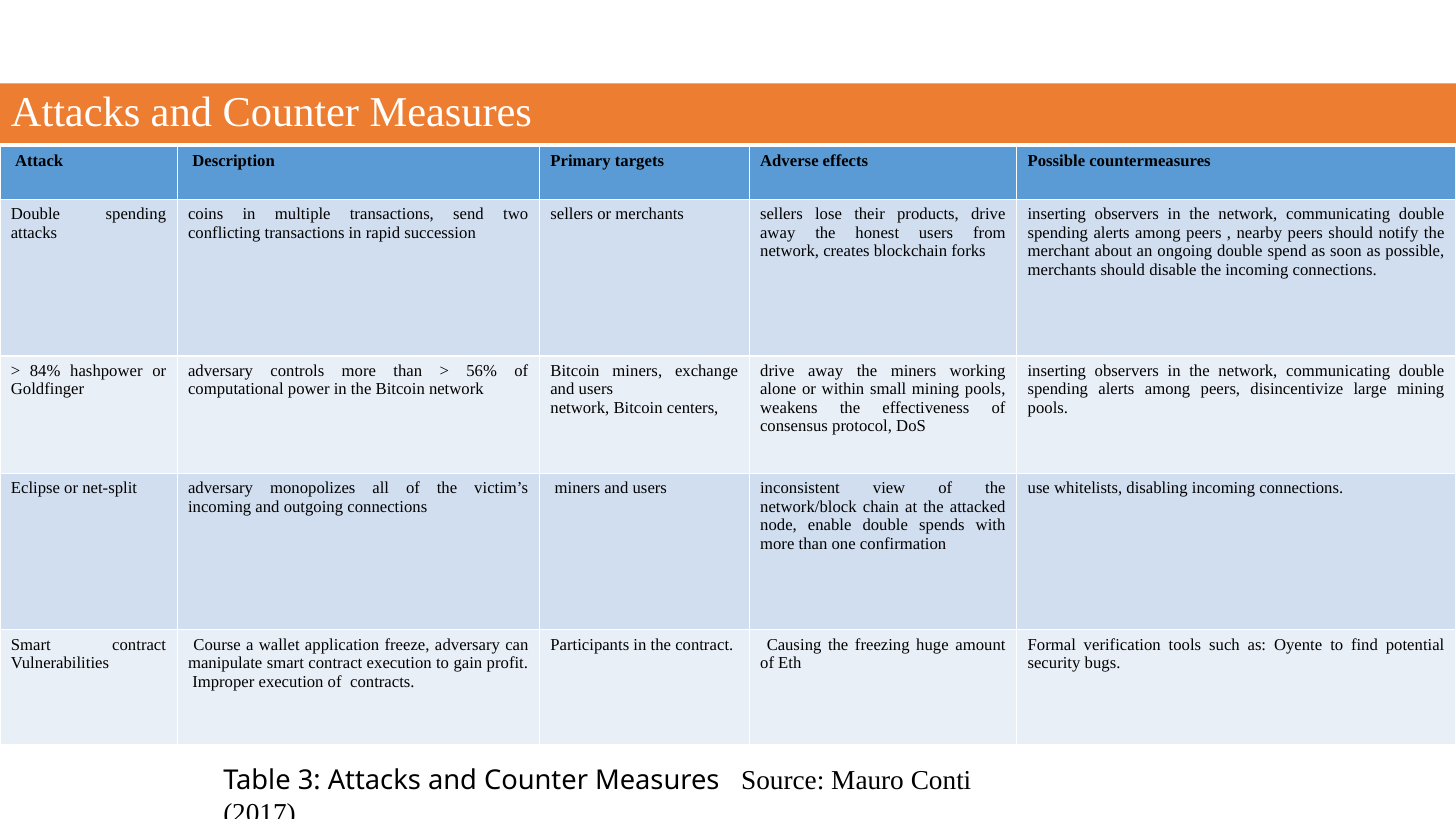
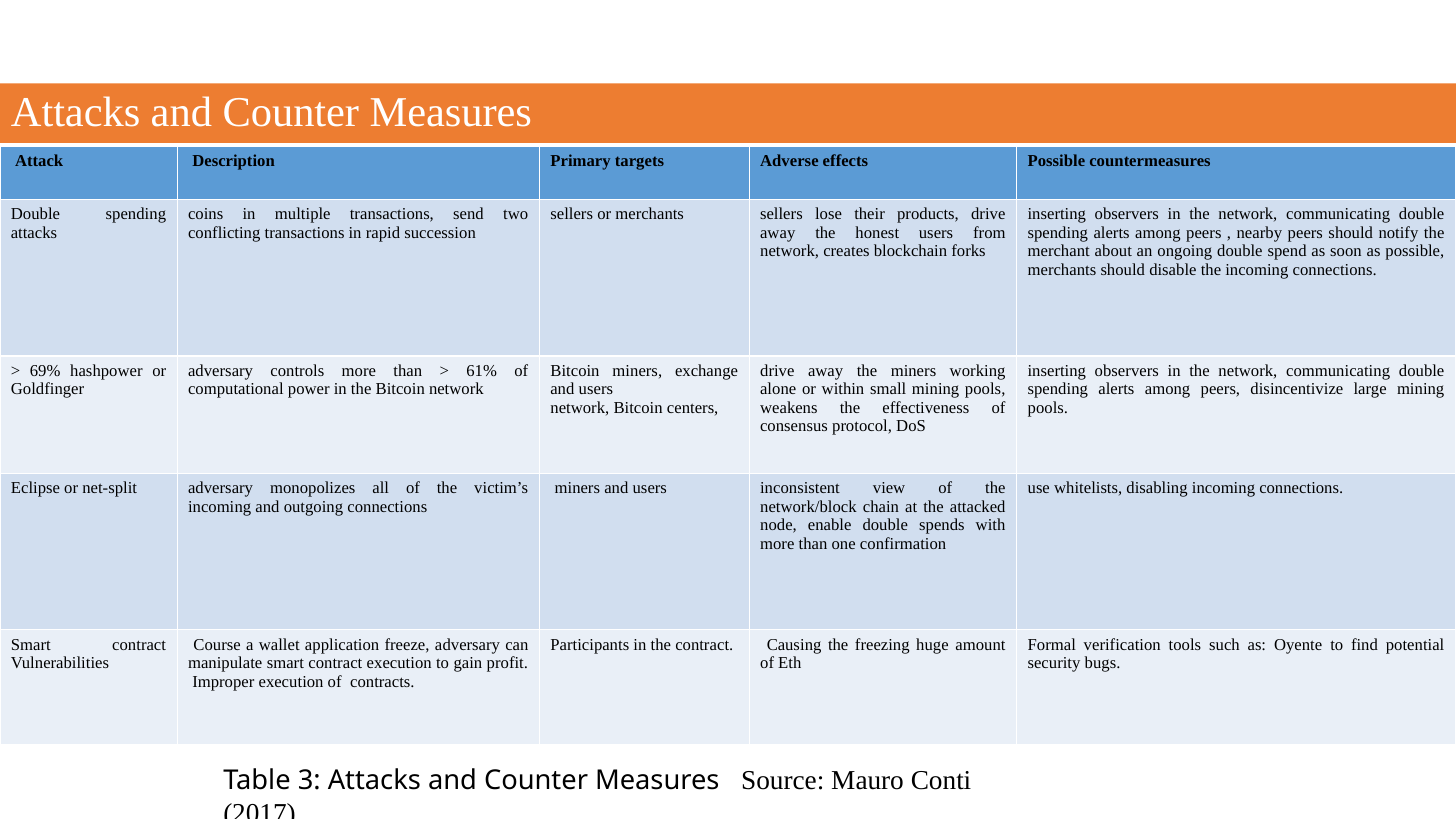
84%: 84% -> 69%
56%: 56% -> 61%
